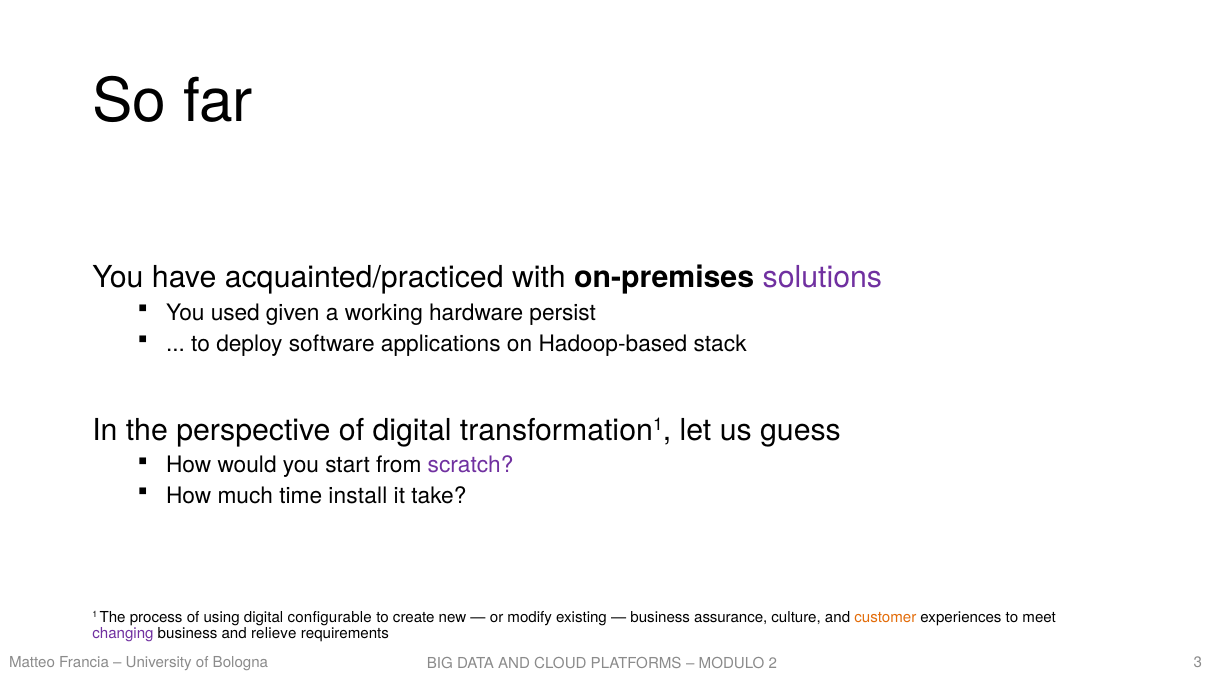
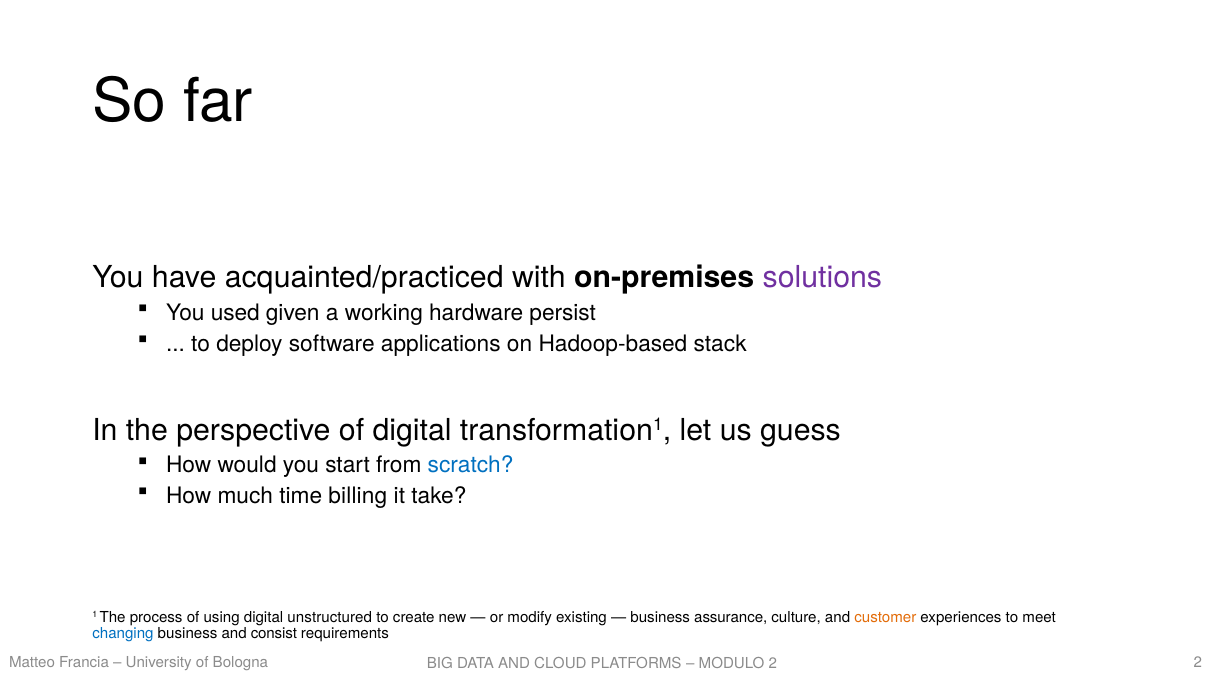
scratch colour: purple -> blue
install: install -> billing
configurable: configurable -> unstructured
changing colour: purple -> blue
relieve: relieve -> consist
Bologna 3: 3 -> 2
